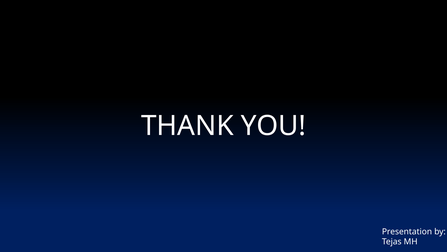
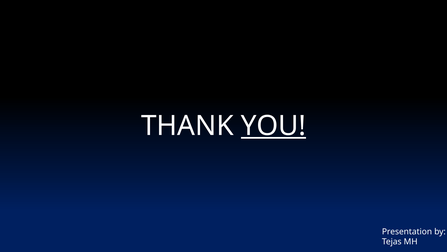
YOU underline: none -> present
